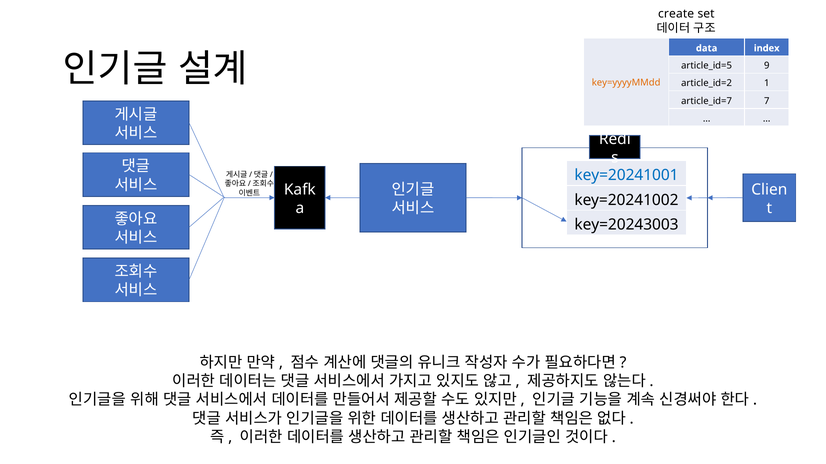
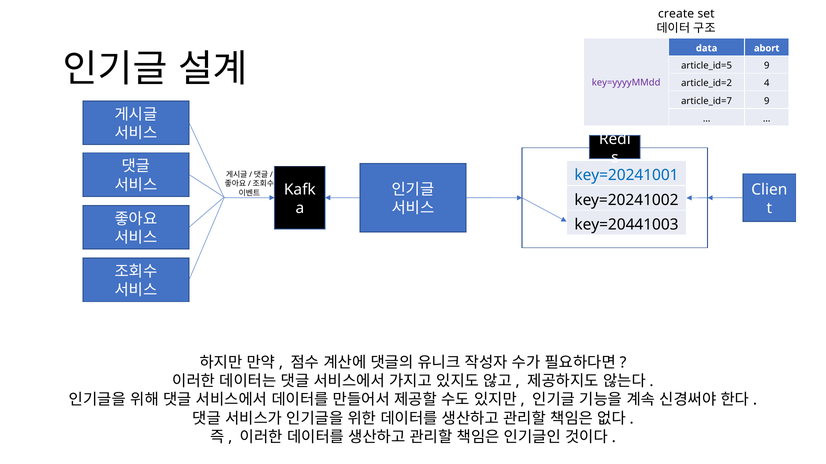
index: index -> abort
key=yyyyMMdd colour: orange -> purple
1: 1 -> 4
7 at (767, 101): 7 -> 9
key=20243003: key=20243003 -> key=20441003
